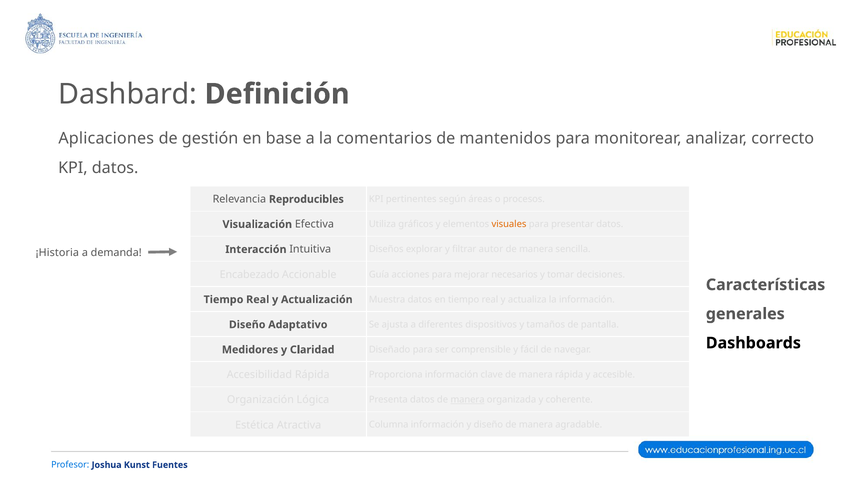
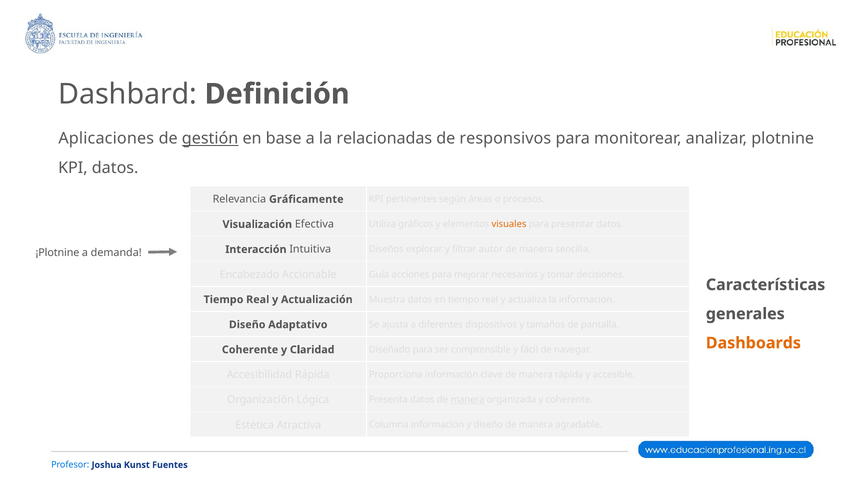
gestión underline: none -> present
comentarios: comentarios -> relacionadas
mantenidos: mantenidos -> responsivos
correcto: correcto -> plotnine
Reproducibles: Reproducibles -> Gráficamente
¡Historia: ¡Historia -> ¡Plotnine
Dashboards colour: black -> orange
Medidores at (250, 349): Medidores -> Coherente
